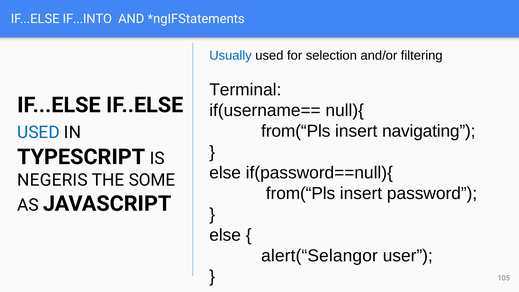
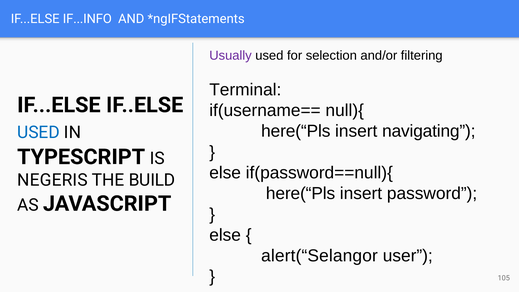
IF...INTO: IF...INTO -> IF...INFO
Usually colour: blue -> purple
from(“Pls at (296, 131): from(“Pls -> here(“Pls
SOME: SOME -> BUILD
from(“Pls at (301, 194): from(“Pls -> here(“Pls
